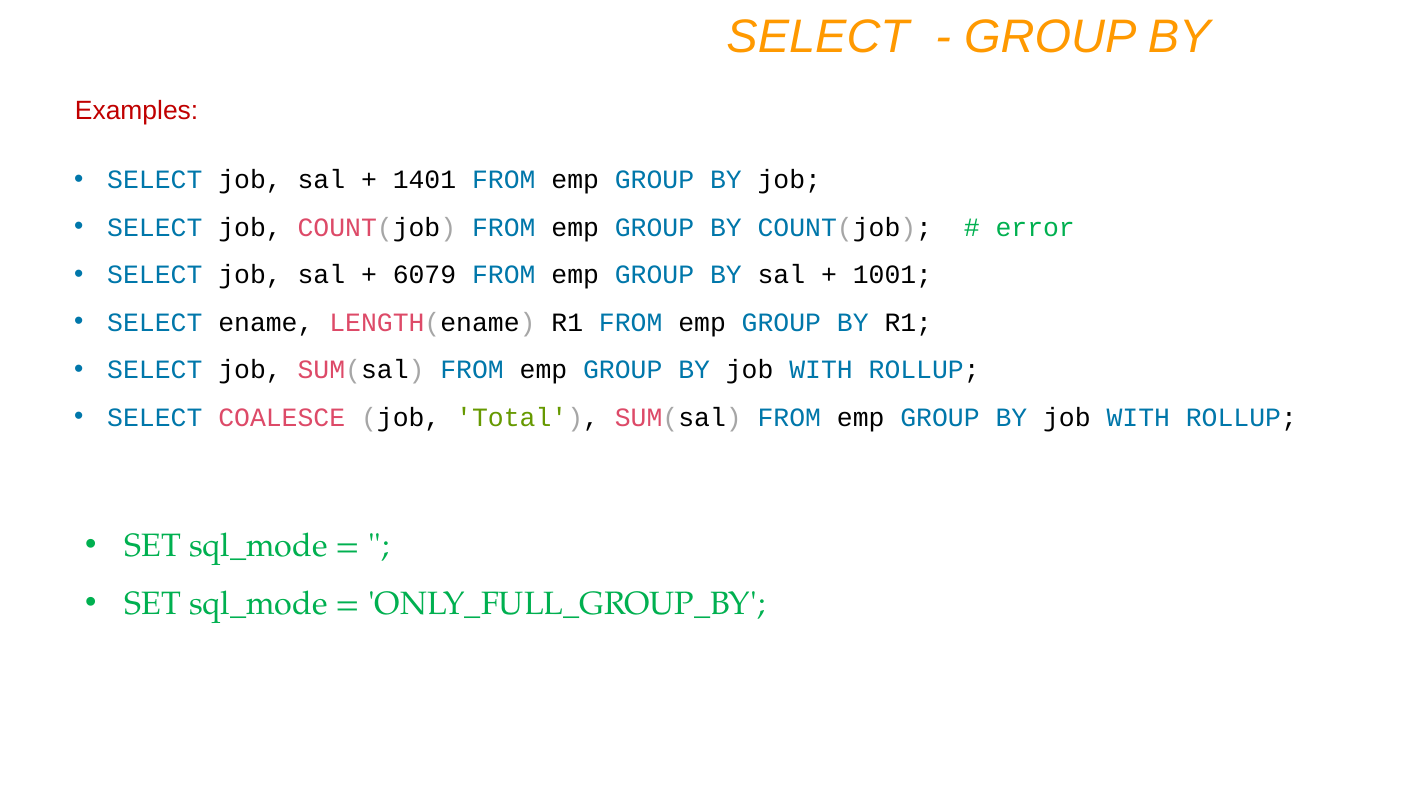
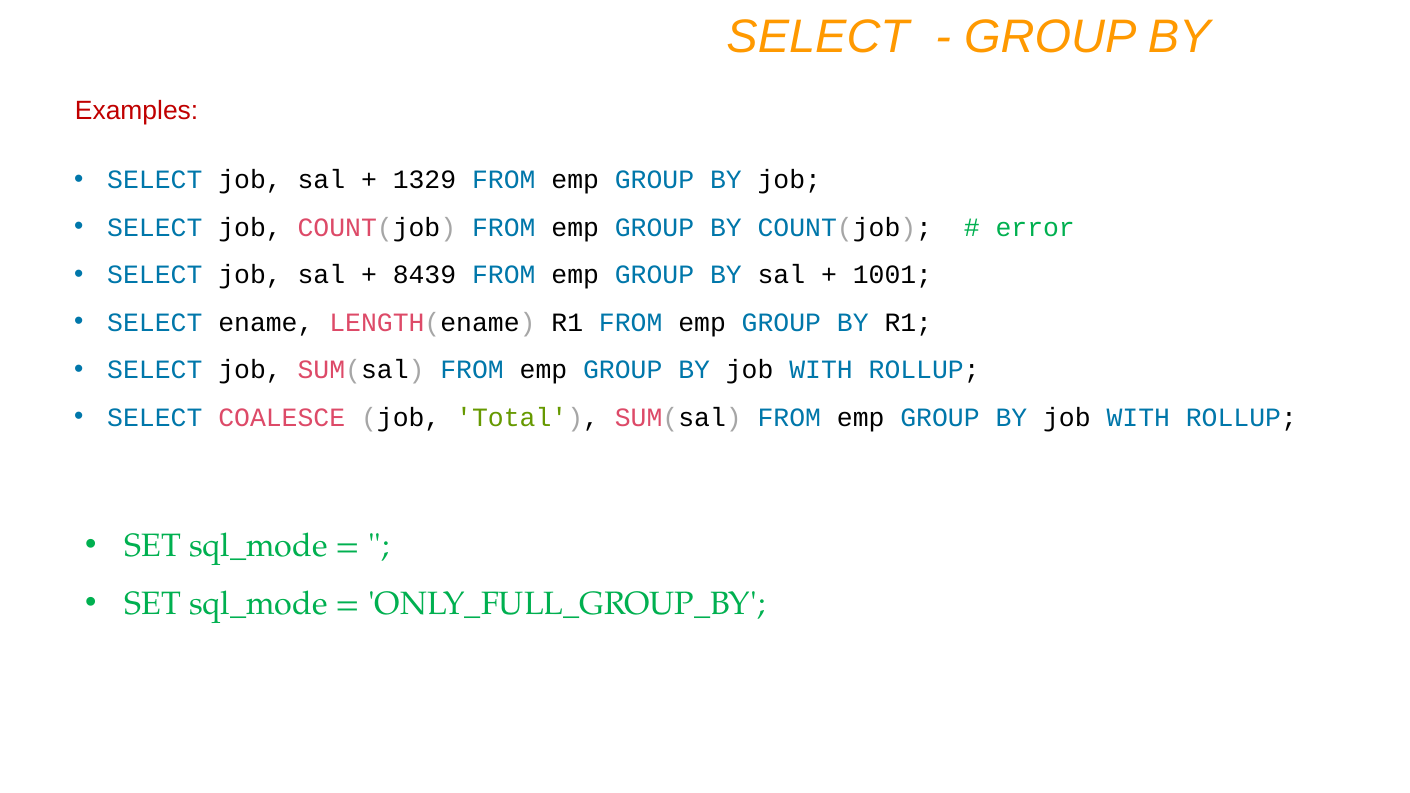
1401: 1401 -> 1329
6079: 6079 -> 8439
